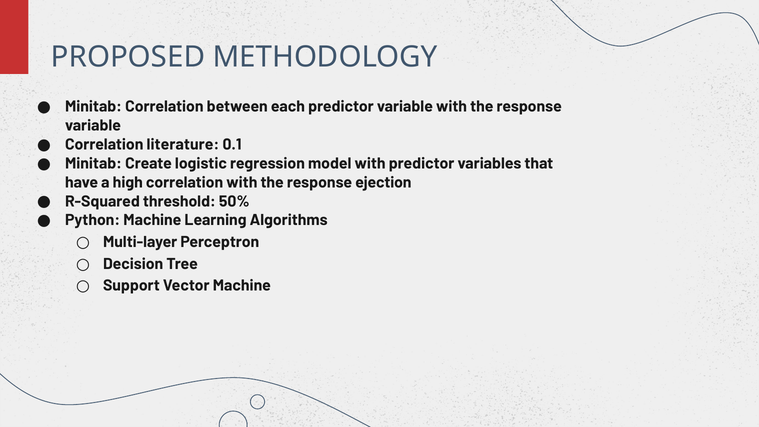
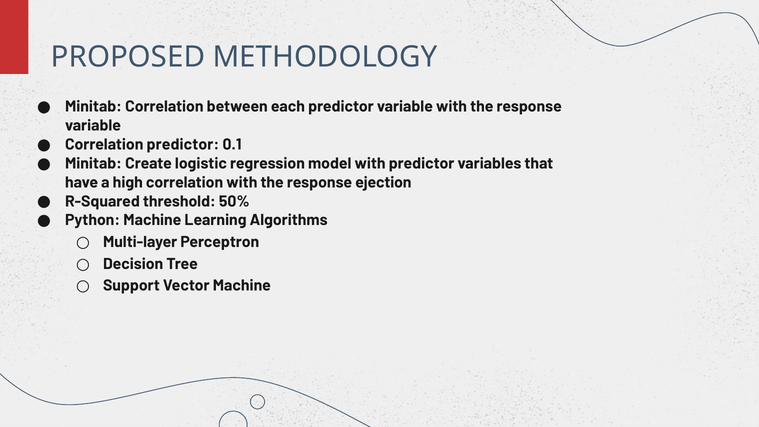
Correlation literature: literature -> predictor
